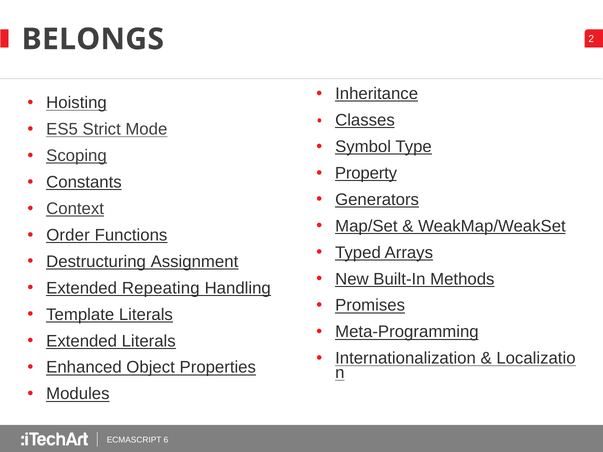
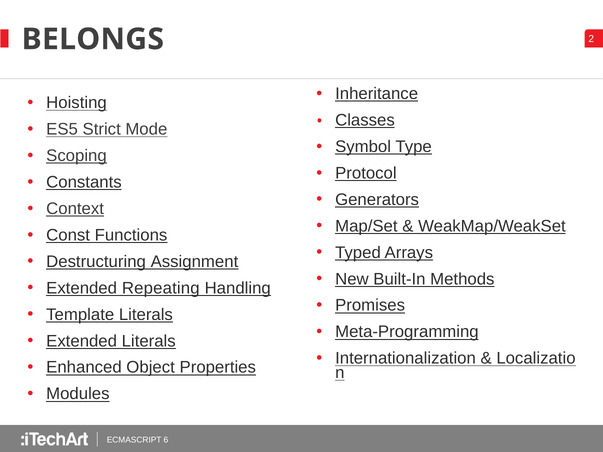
Property: Property -> Protocol
Order: Order -> Const
